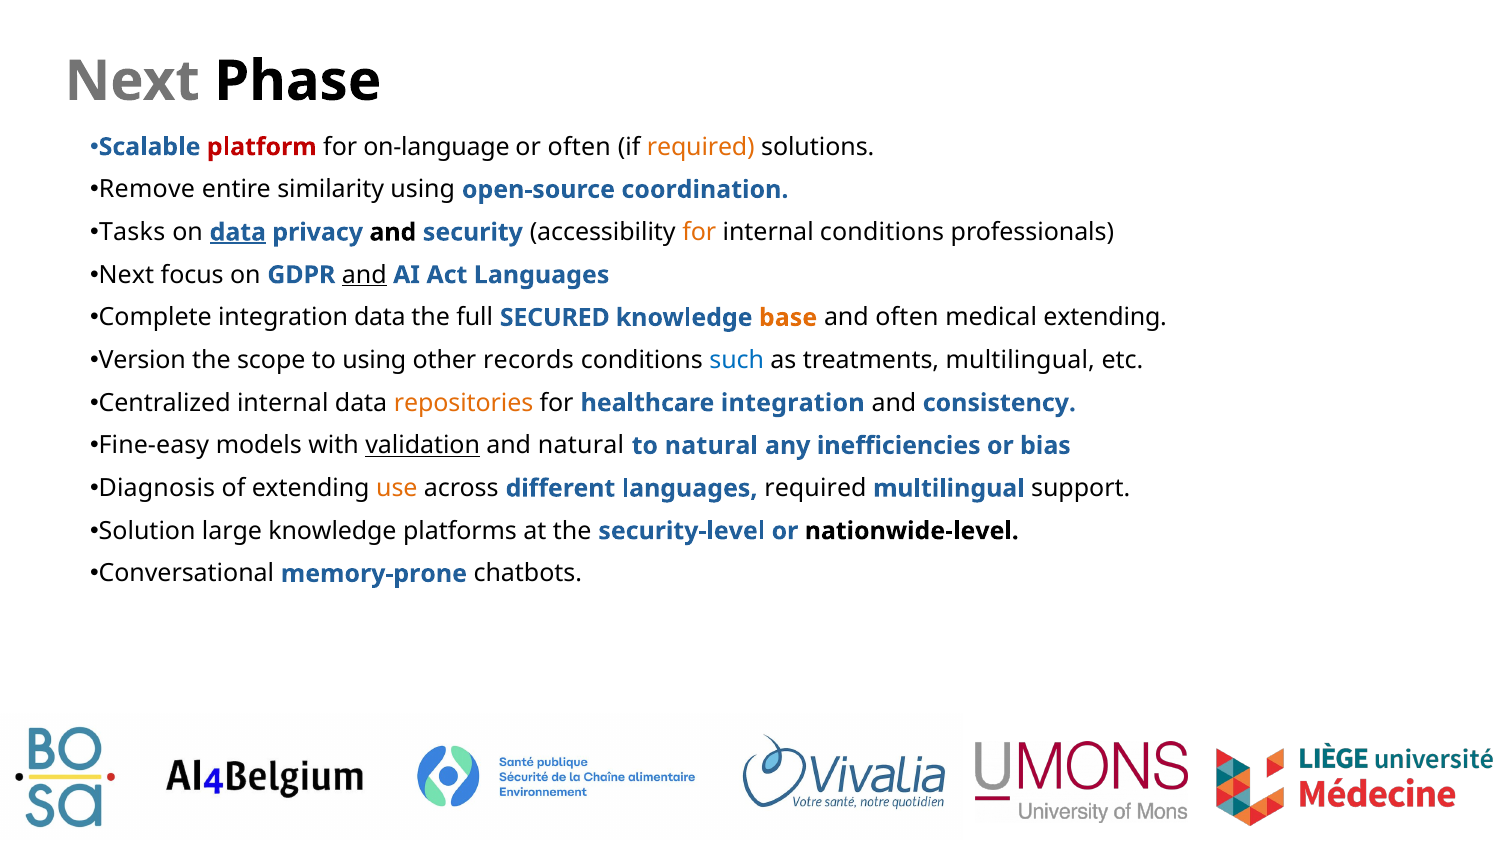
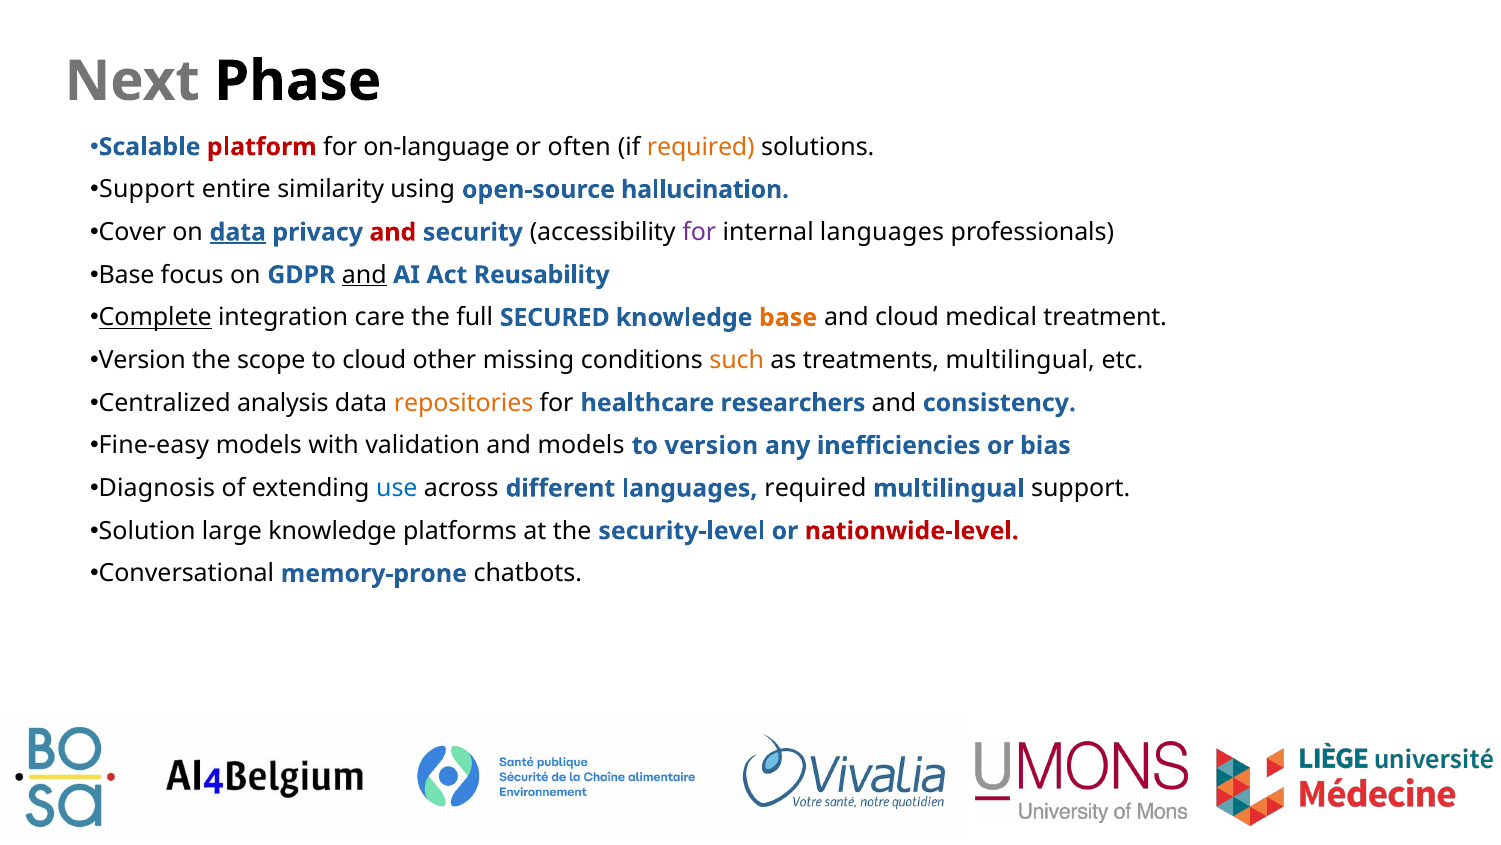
Remove at (147, 189): Remove -> Support
coordination: coordination -> hallucination
Tasks: Tasks -> Cover
and at (393, 232) colour: black -> red
for at (699, 232) colour: orange -> purple
internal conditions: conditions -> languages
Next at (126, 275): Next -> Base
Act Languages: Languages -> Reusability
Complete underline: none -> present
integration data: data -> care
and often: often -> cloud
medical extending: extending -> treatment
to using: using -> cloud
records: records -> missing
such colour: blue -> orange
Centralized internal: internal -> analysis
healthcare integration: integration -> researchers
validation underline: present -> none
and natural: natural -> models
to natural: natural -> version
use colour: orange -> blue
nationwide-level colour: black -> red
